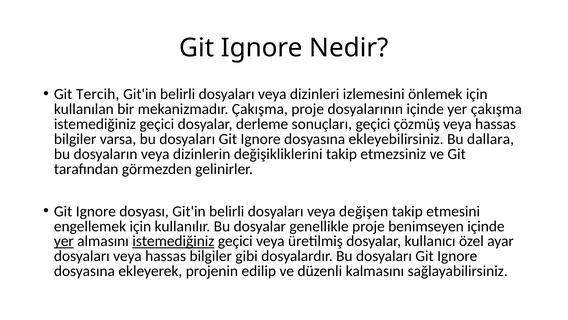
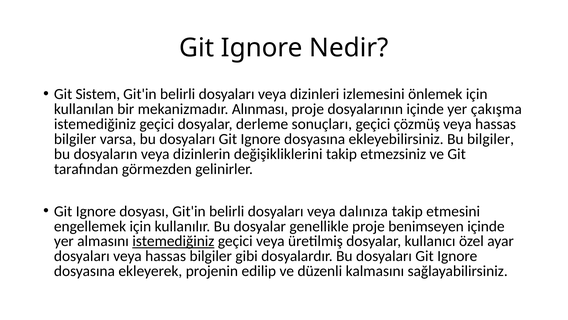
Tercih: Tercih -> Sistem
mekanizmadır Çakışma: Çakışma -> Alınması
Bu dallara: dallara -> bilgiler
değişen: değişen -> dalınıza
yer at (64, 241) underline: present -> none
